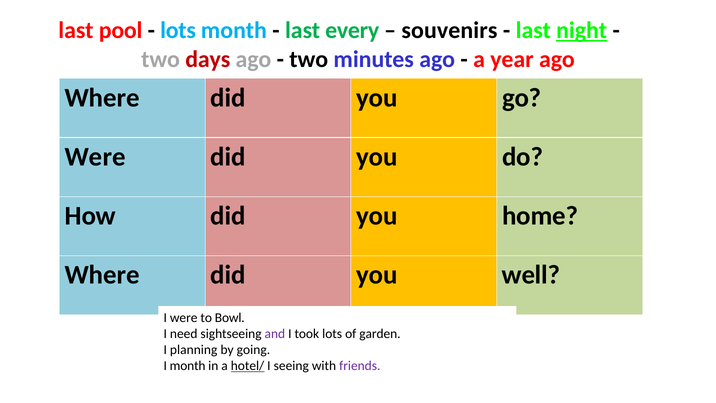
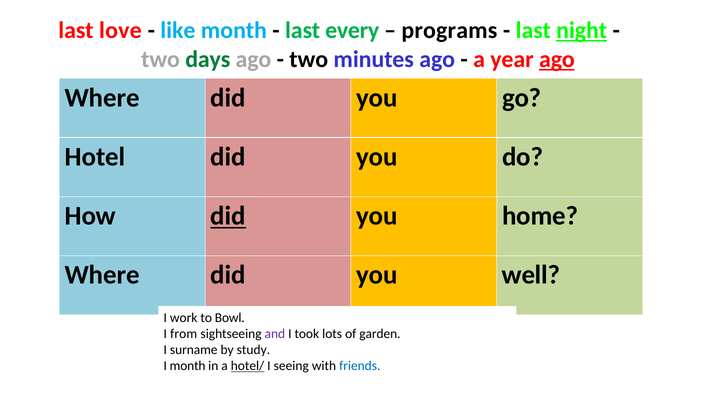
pool: pool -> love
lots at (178, 31): lots -> like
souvenirs: souvenirs -> programs
days colour: red -> green
ago at (557, 59) underline: none -> present
Were at (95, 157): Were -> Hotel
did at (228, 216) underline: none -> present
I were: were -> work
need: need -> from
planning: planning -> surname
going: going -> study
friends colour: purple -> blue
